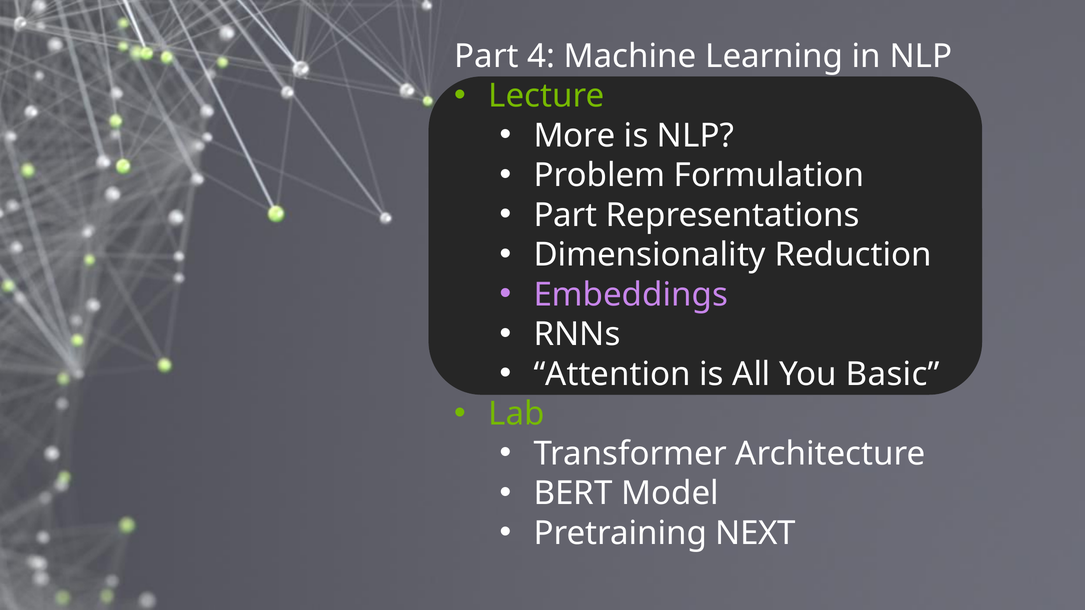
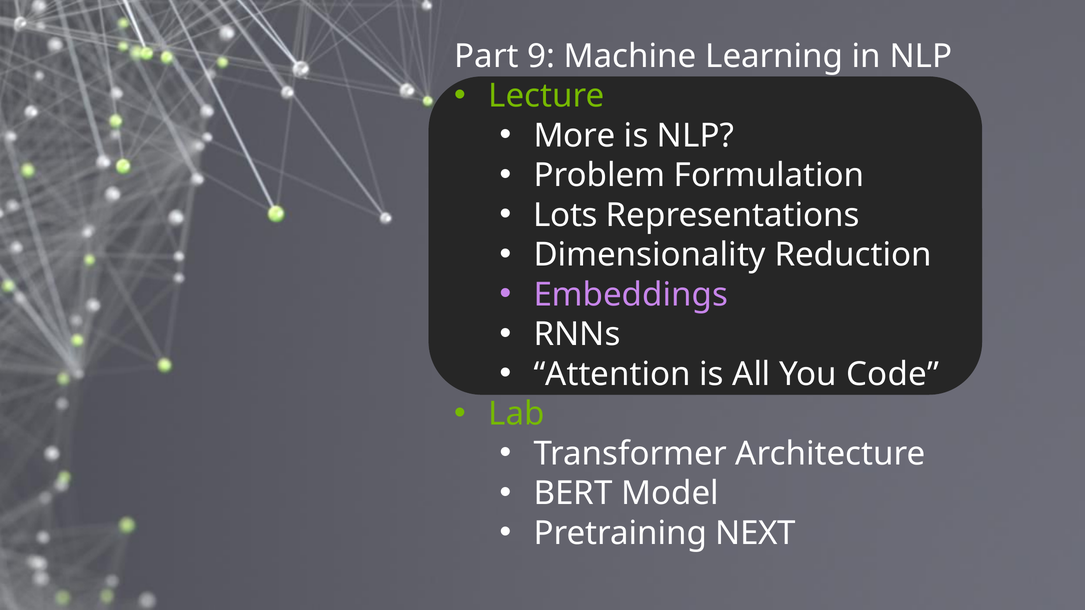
4: 4 -> 9
Part at (565, 215): Part -> Lots
Basic: Basic -> Code
